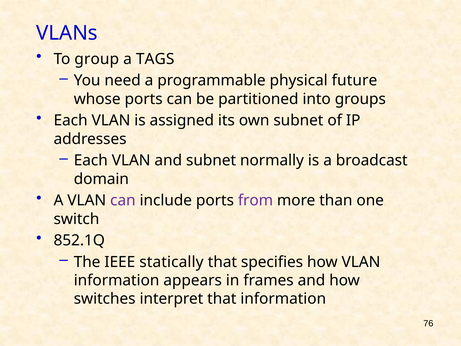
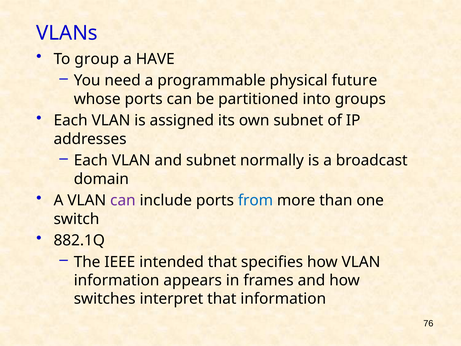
TAGS: TAGS -> HAVE
from colour: purple -> blue
852.1Q: 852.1Q -> 882.1Q
statically: statically -> intended
